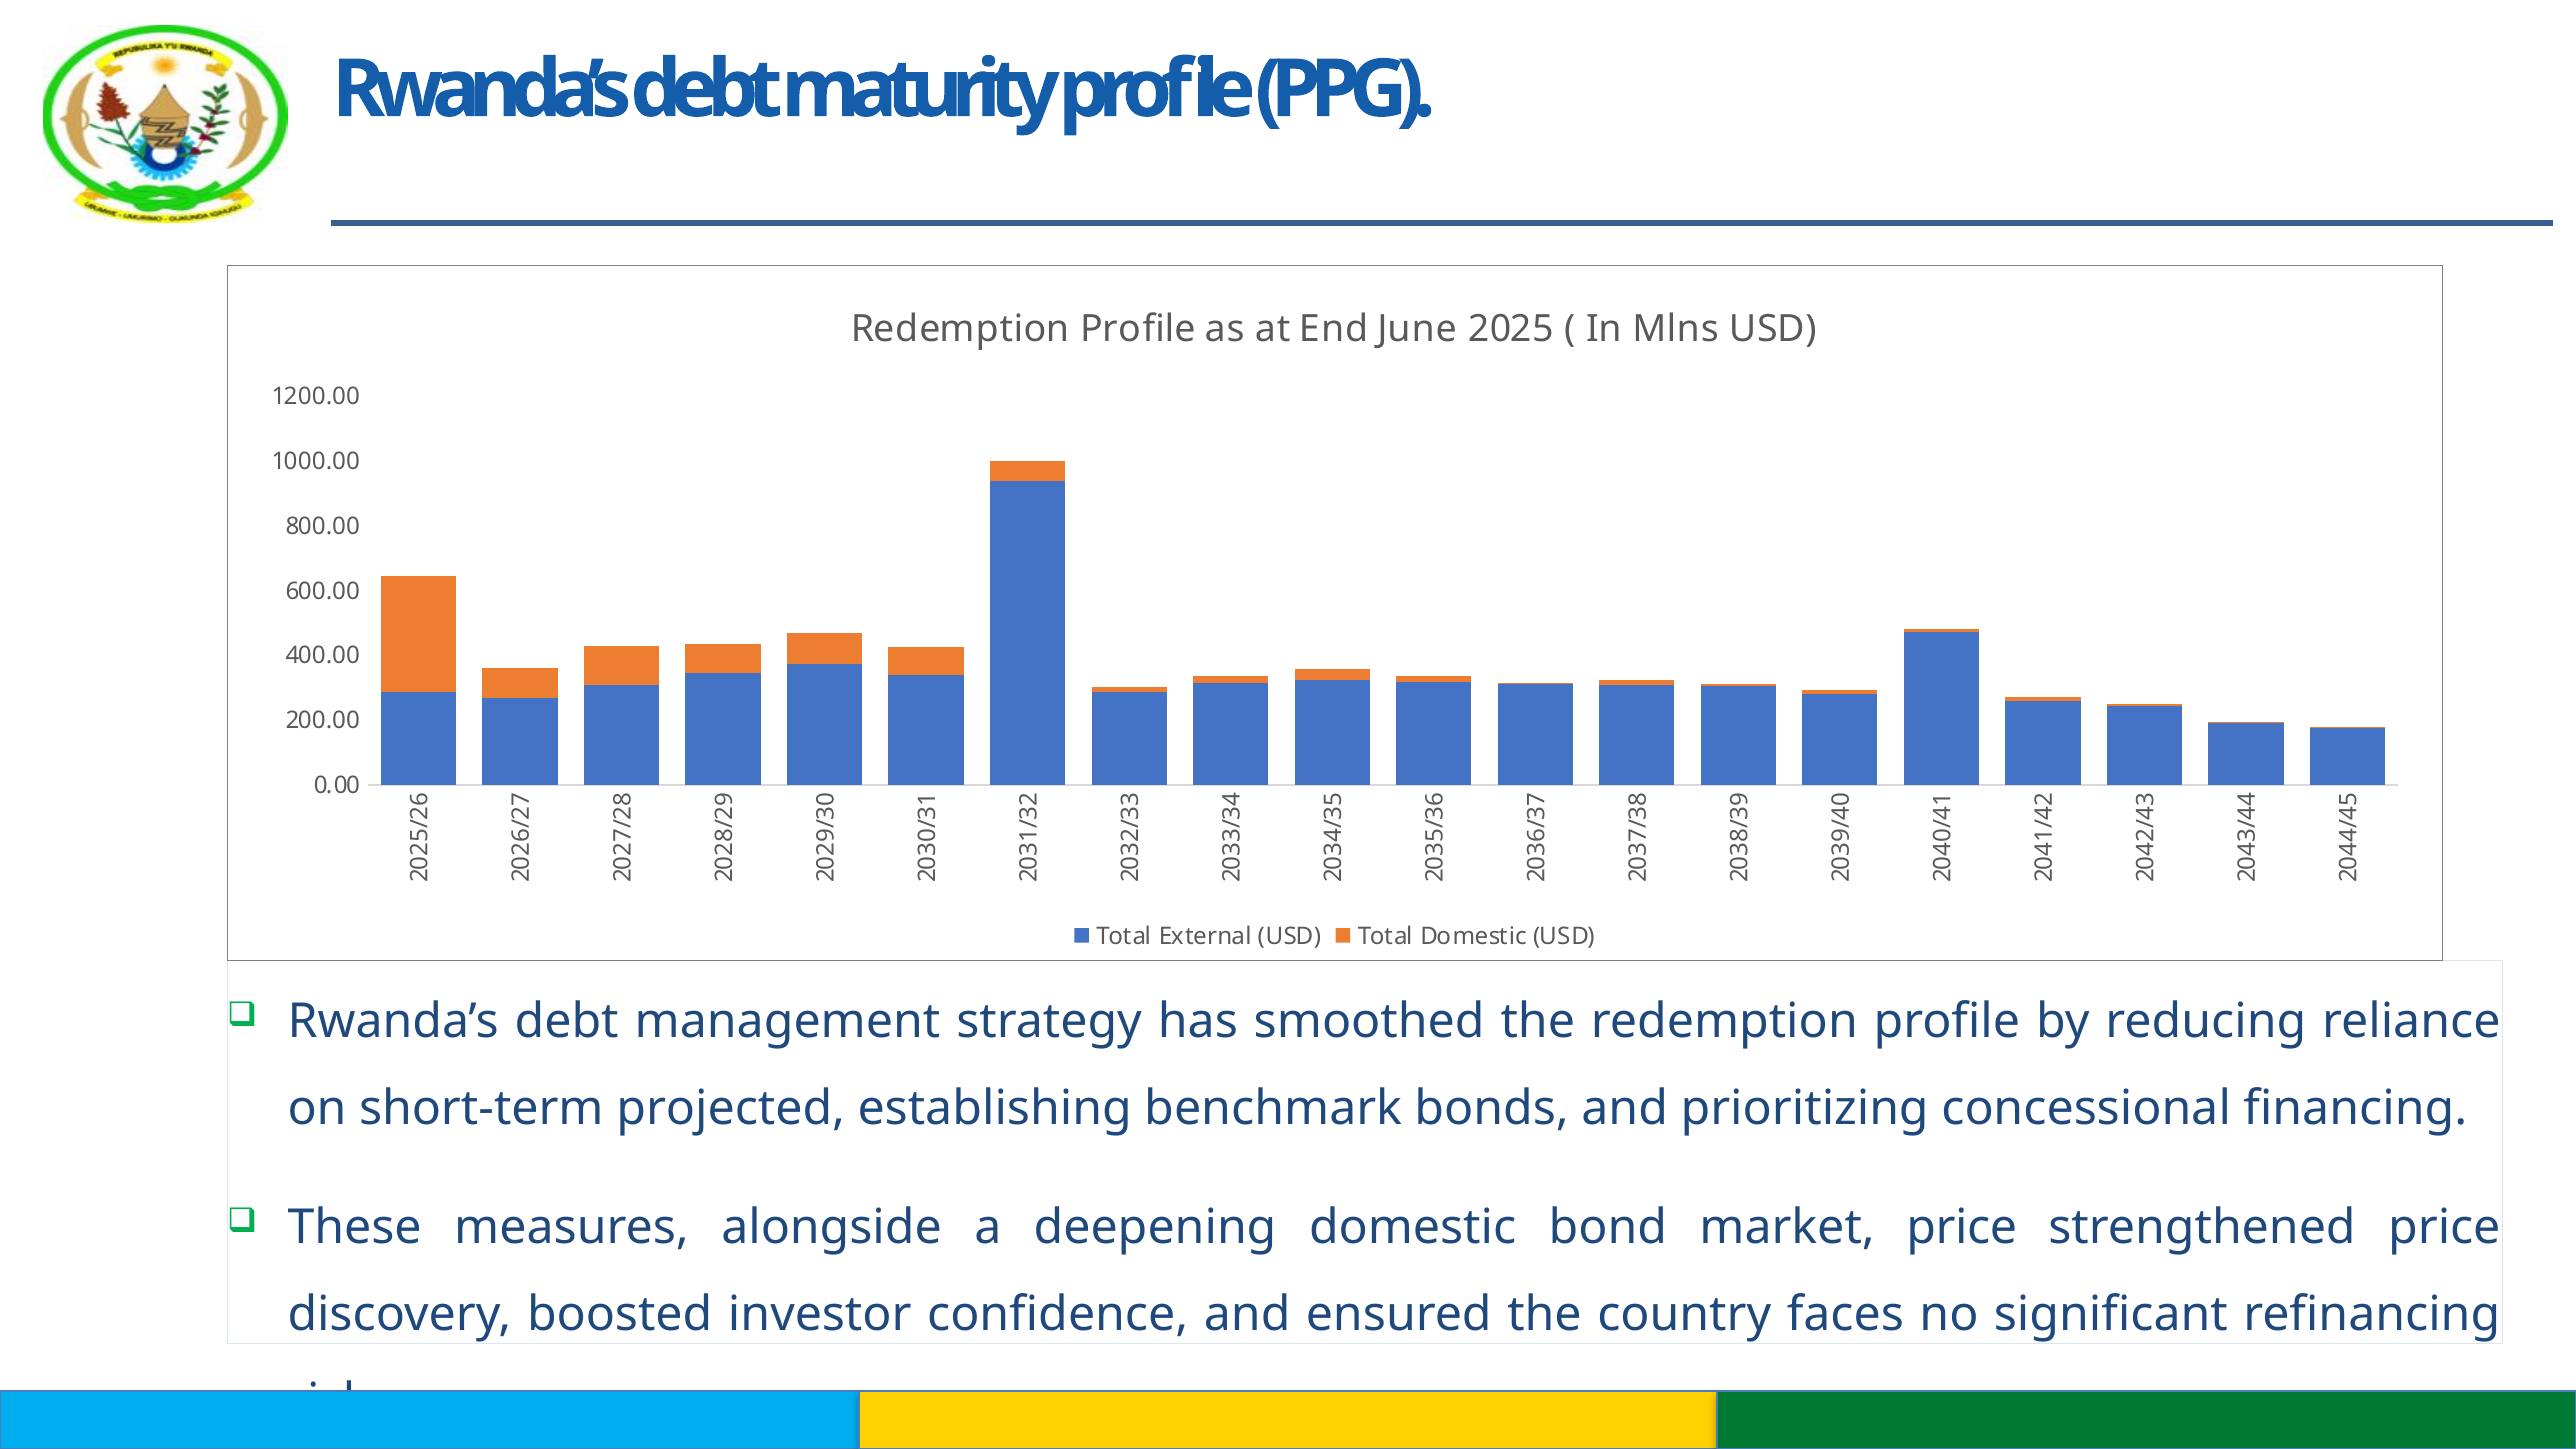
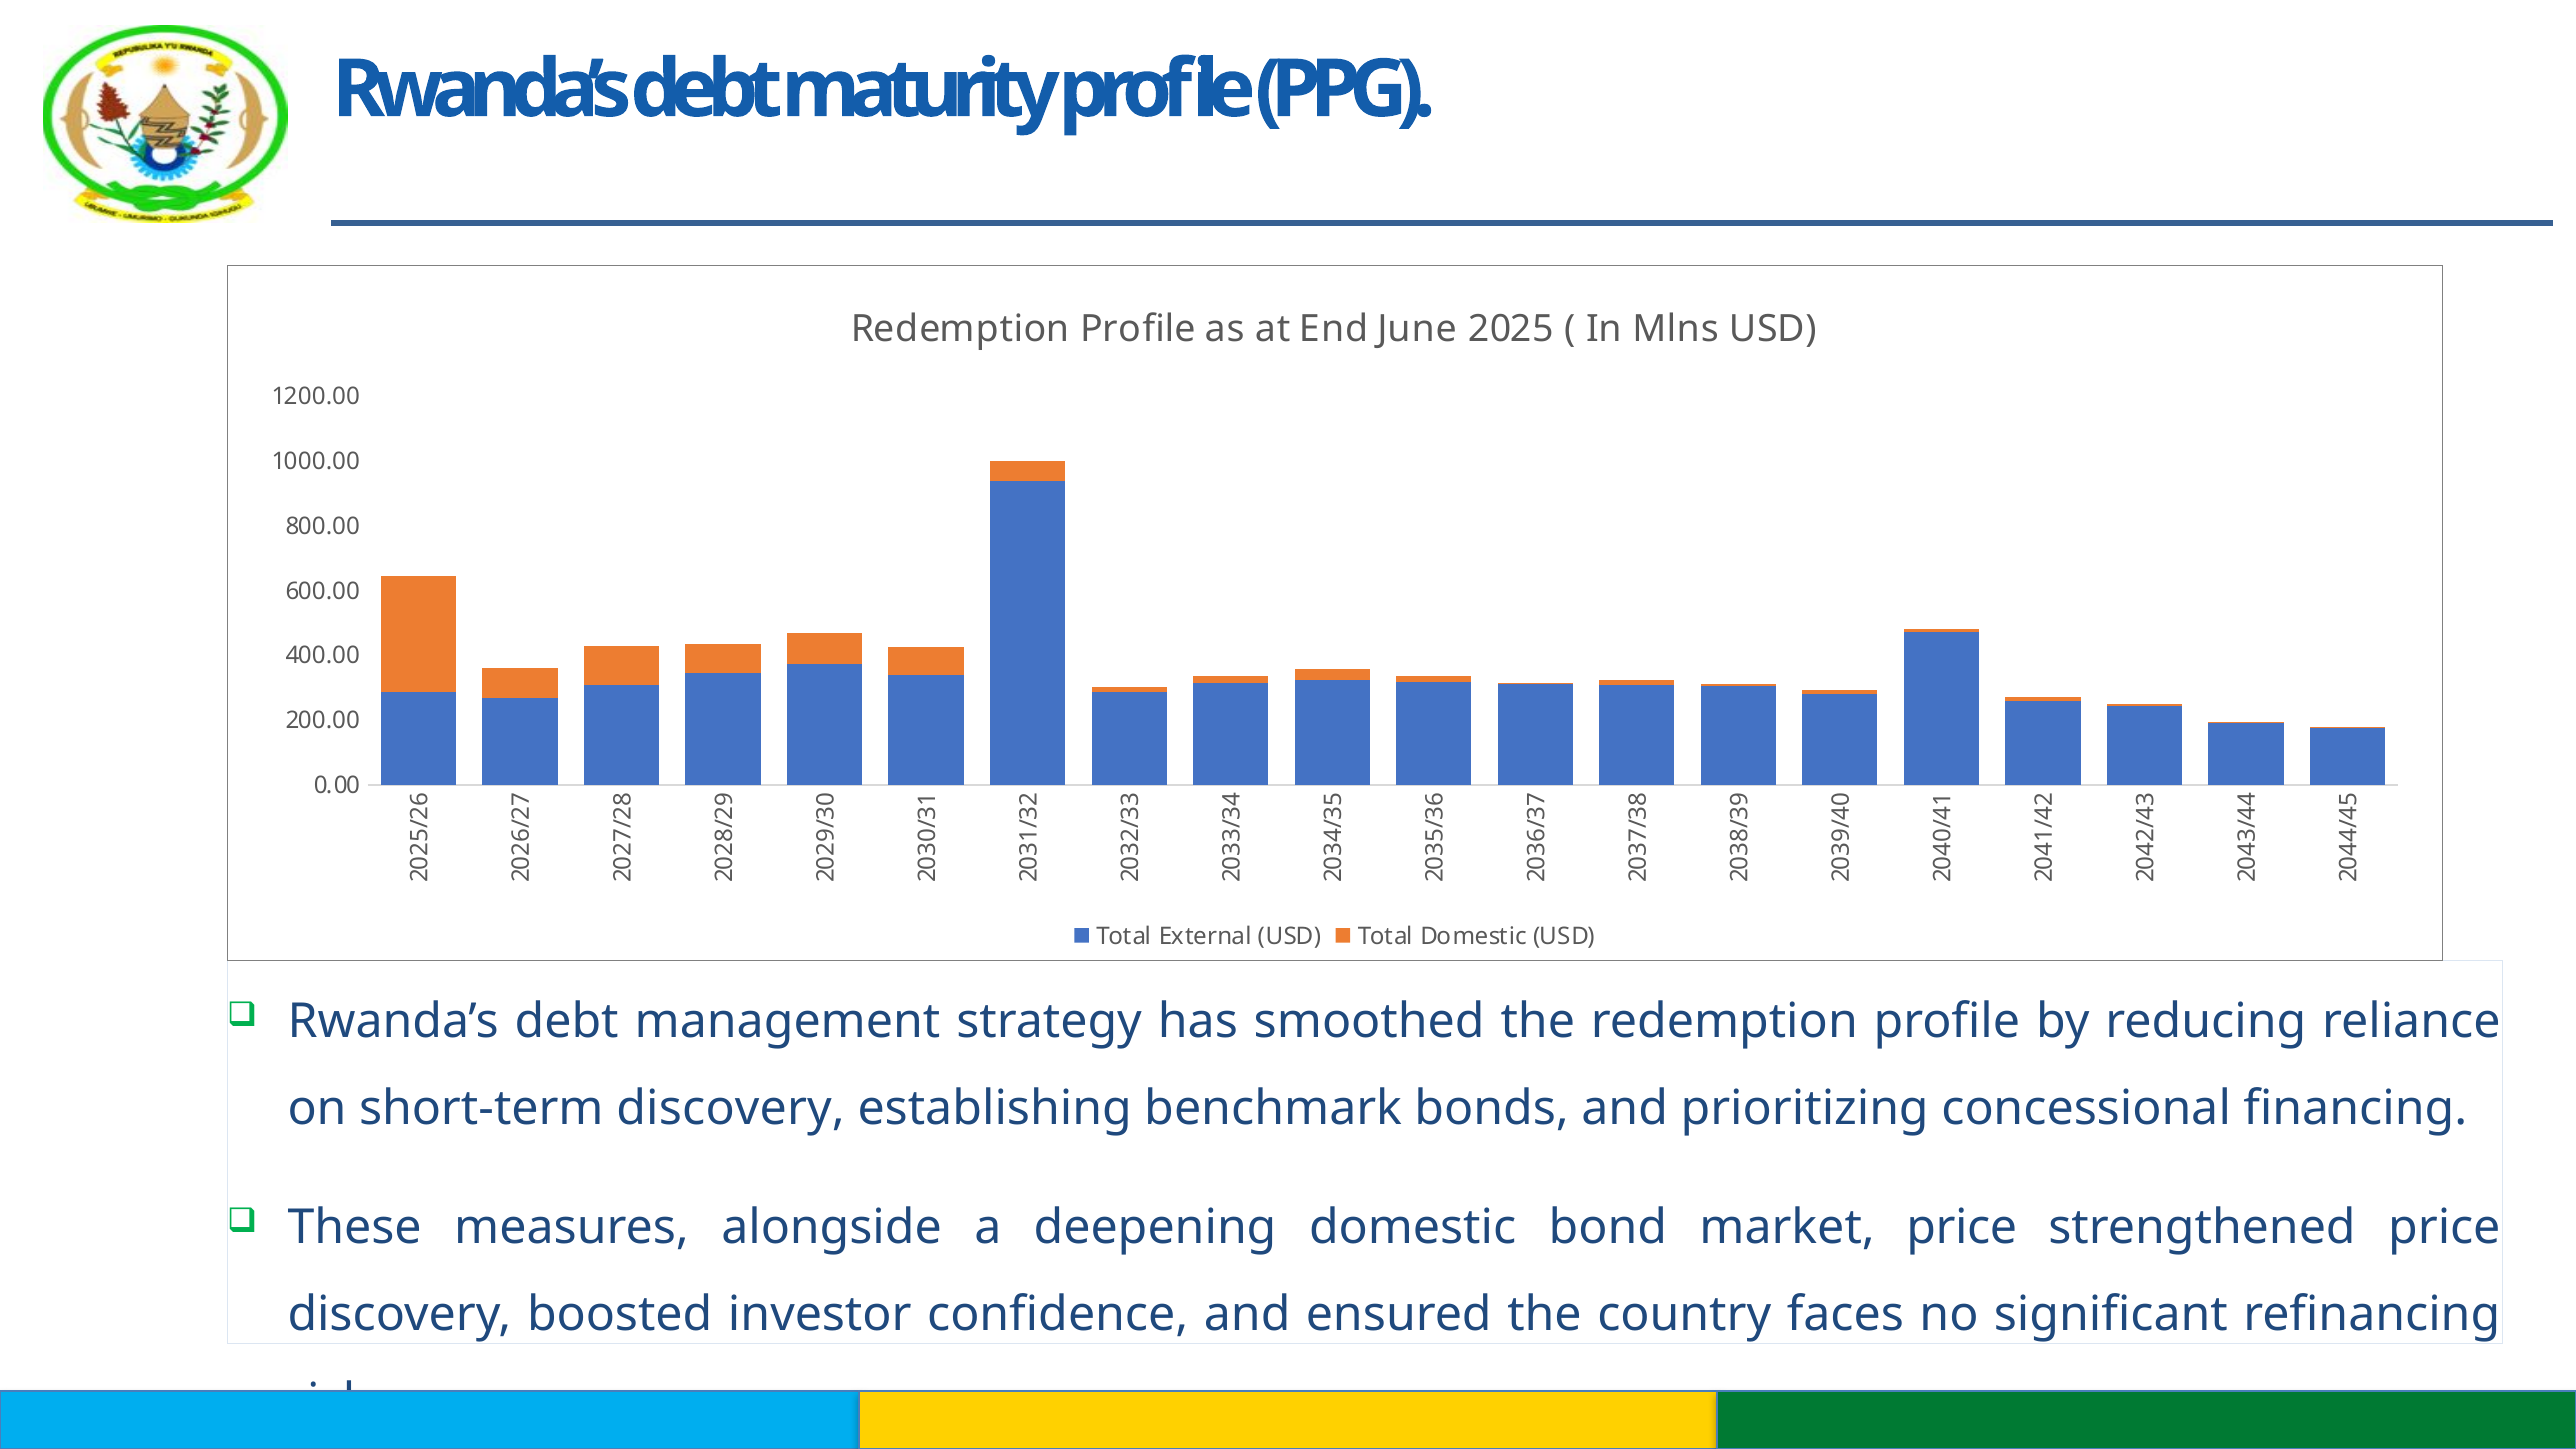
short-term projected: projected -> discovery
